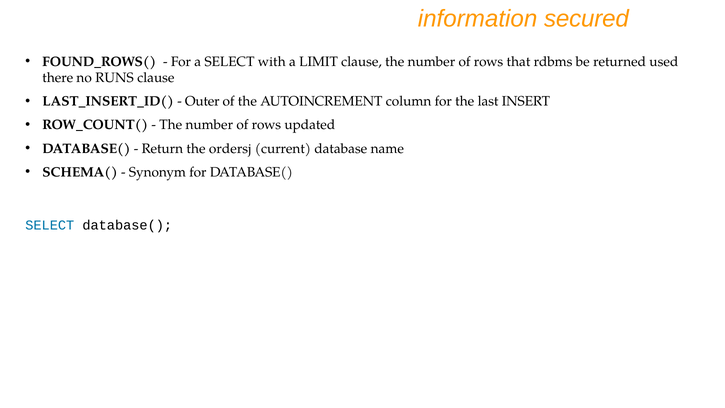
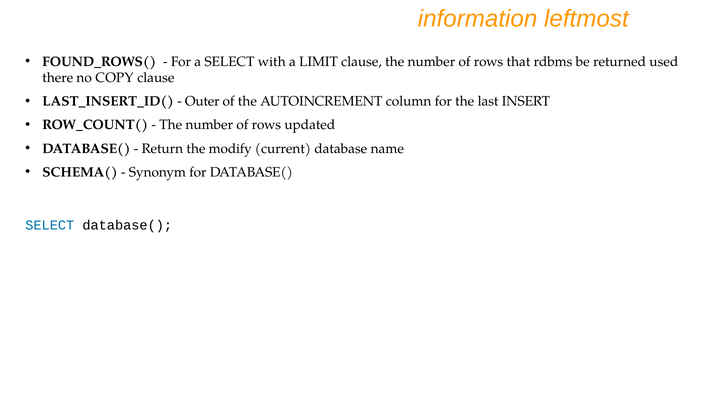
secured: secured -> leftmost
RUNS: RUNS -> COPY
ordersj: ordersj -> modify
